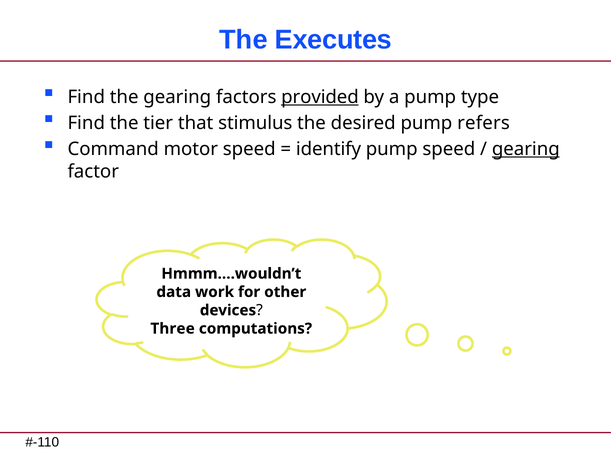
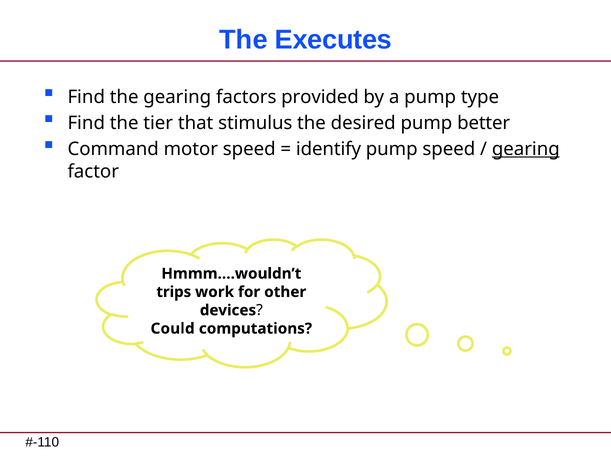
provided underline: present -> none
refers: refers -> better
data: data -> trips
Three: Three -> Could
